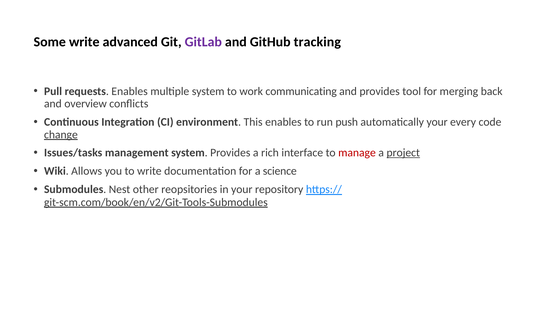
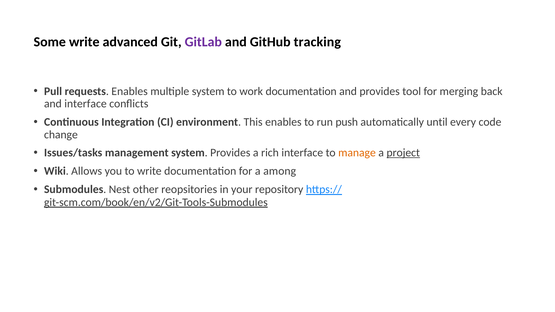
work communicating: communicating -> documentation
and overview: overview -> interface
automatically your: your -> until
change underline: present -> none
manage colour: red -> orange
science: science -> among
